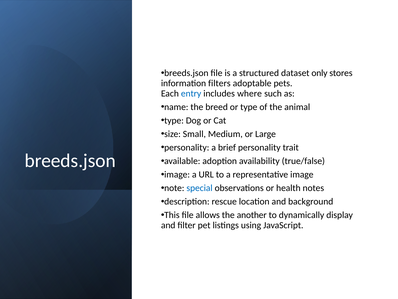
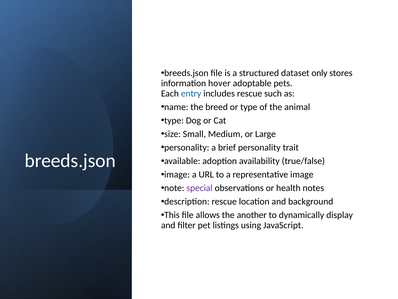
filters: filters -> hover
includes where: where -> rescue
special colour: blue -> purple
